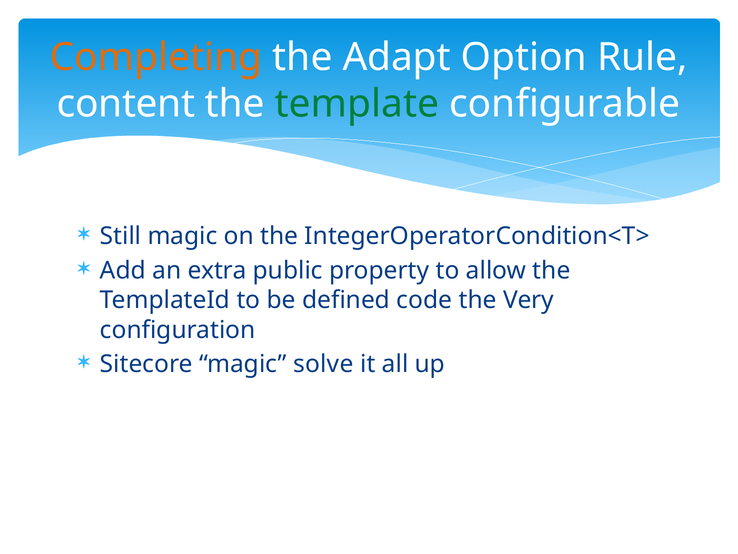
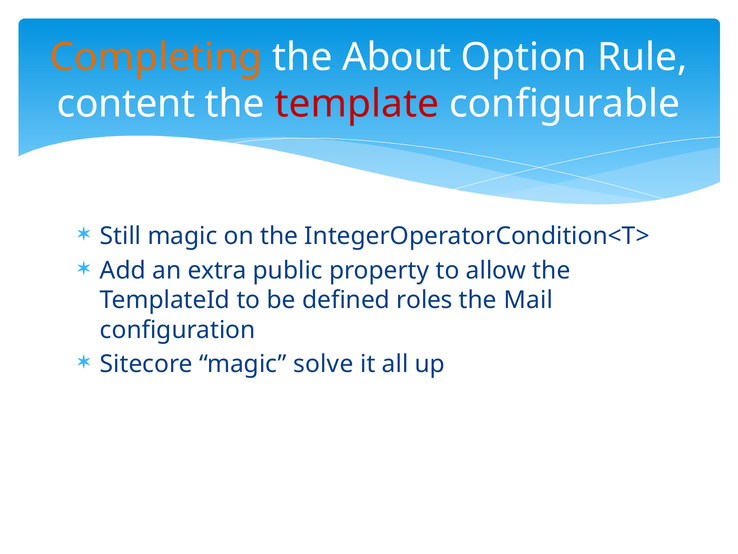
Adapt: Adapt -> About
template colour: green -> red
code: code -> roles
Very: Very -> Mail
